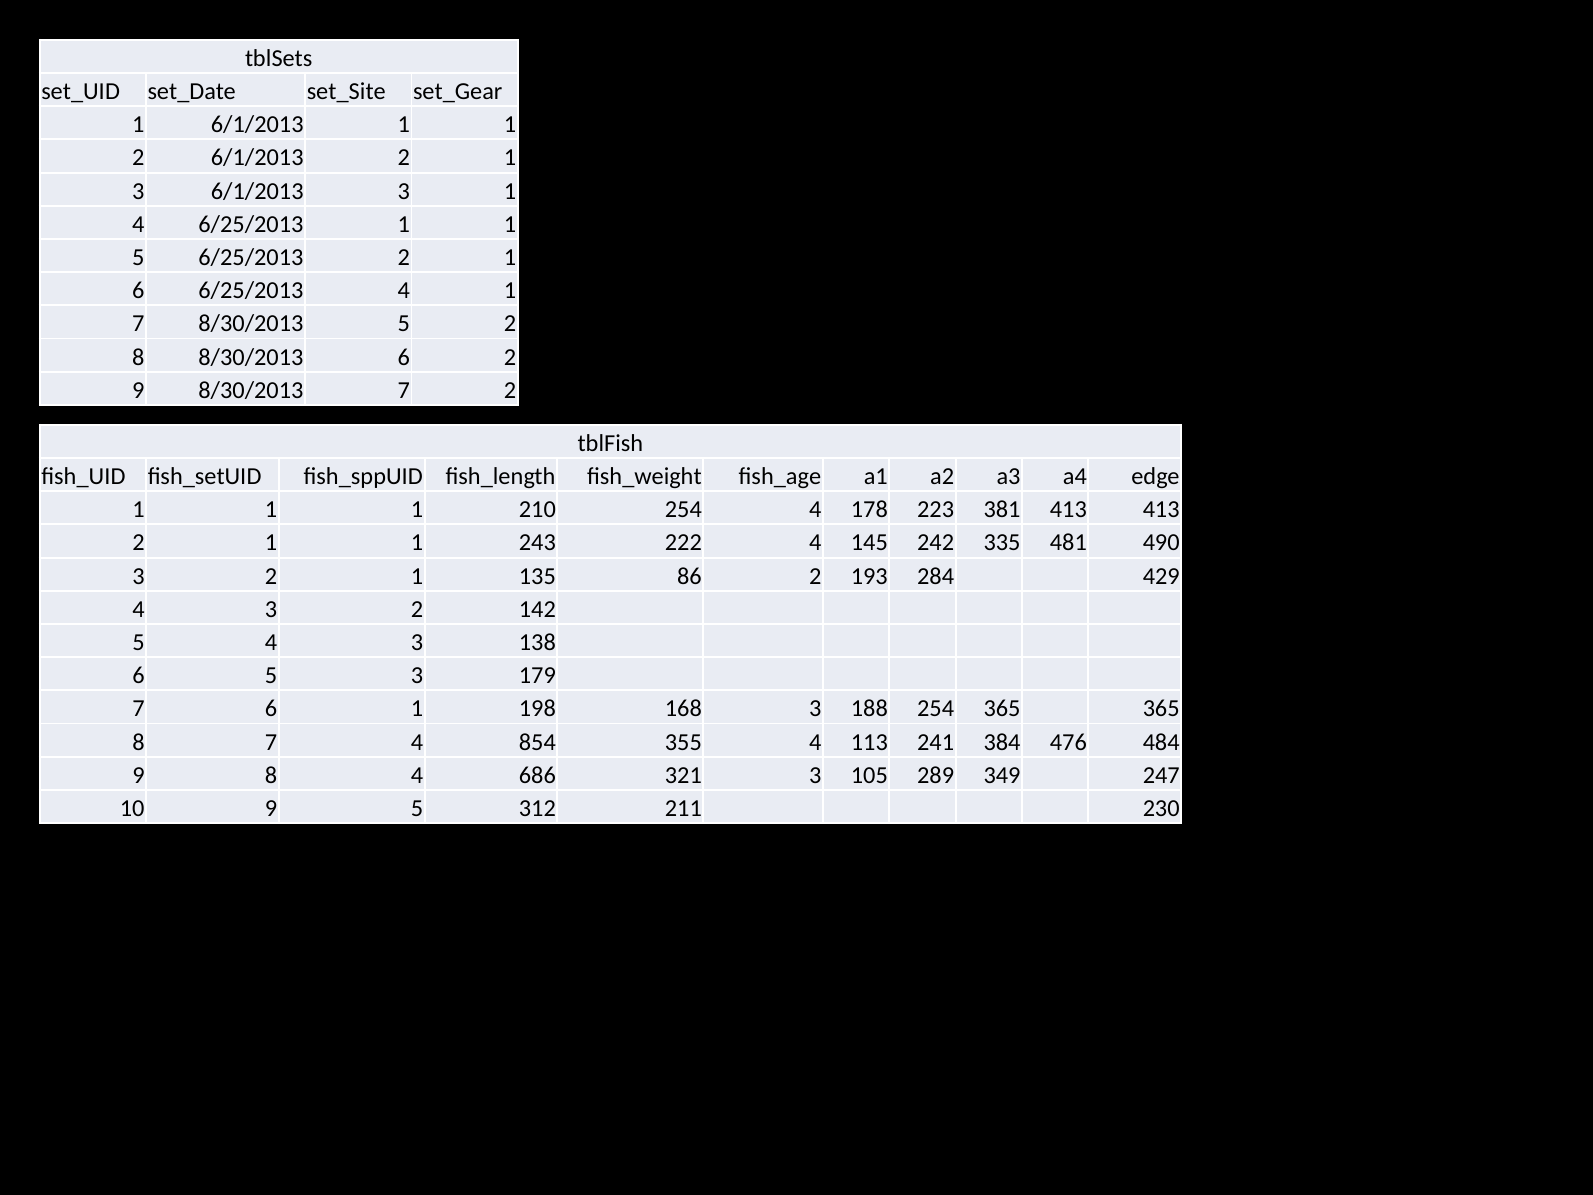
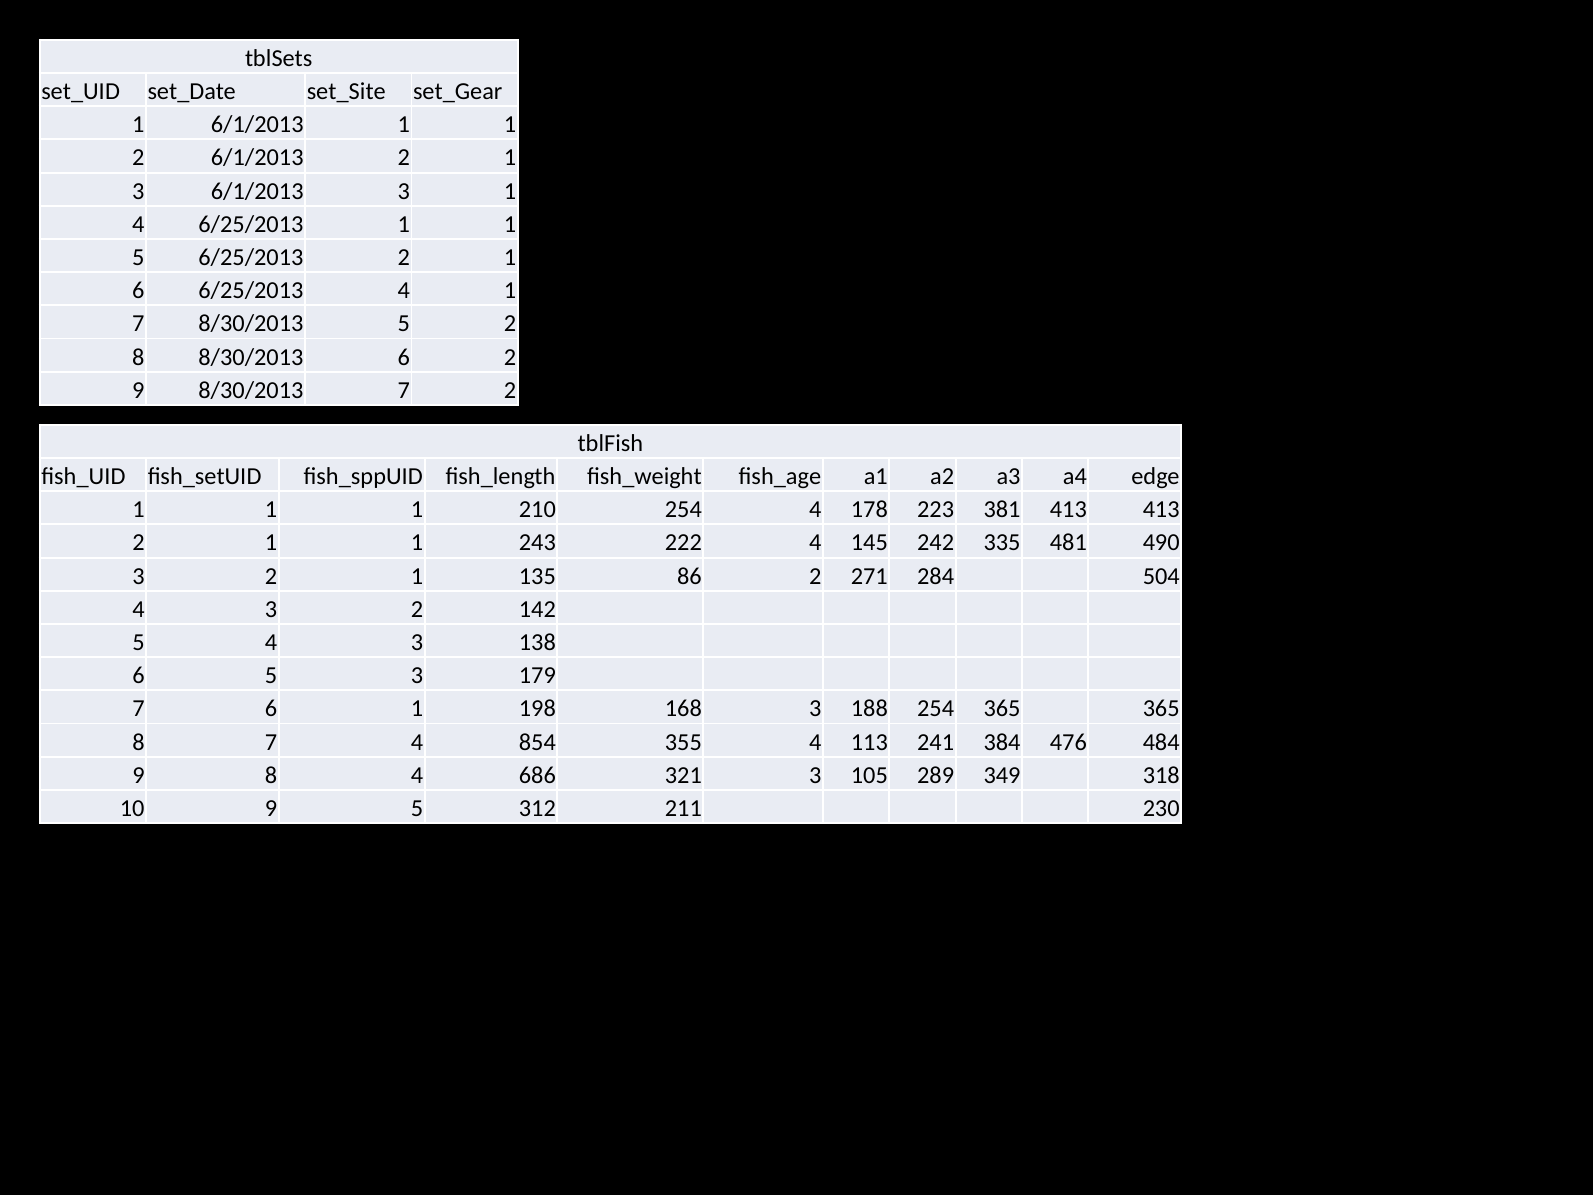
193: 193 -> 271
429: 429 -> 504
247: 247 -> 318
